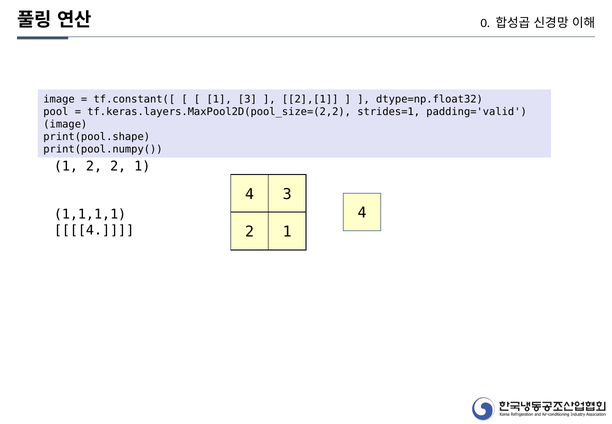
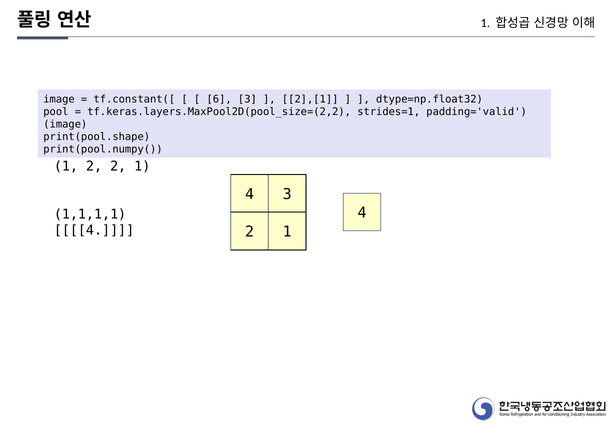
0 at (485, 23): 0 -> 1
1 at (219, 99): 1 -> 6
